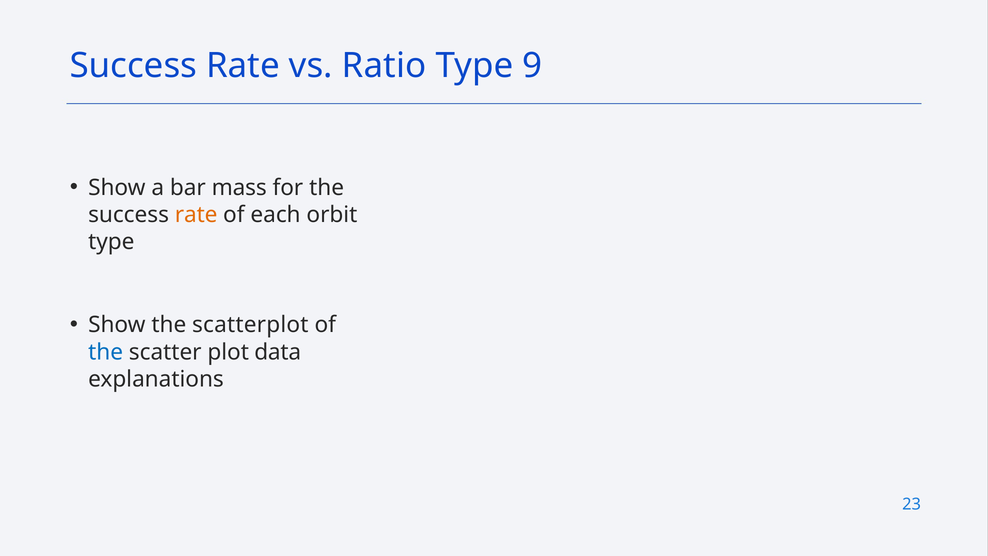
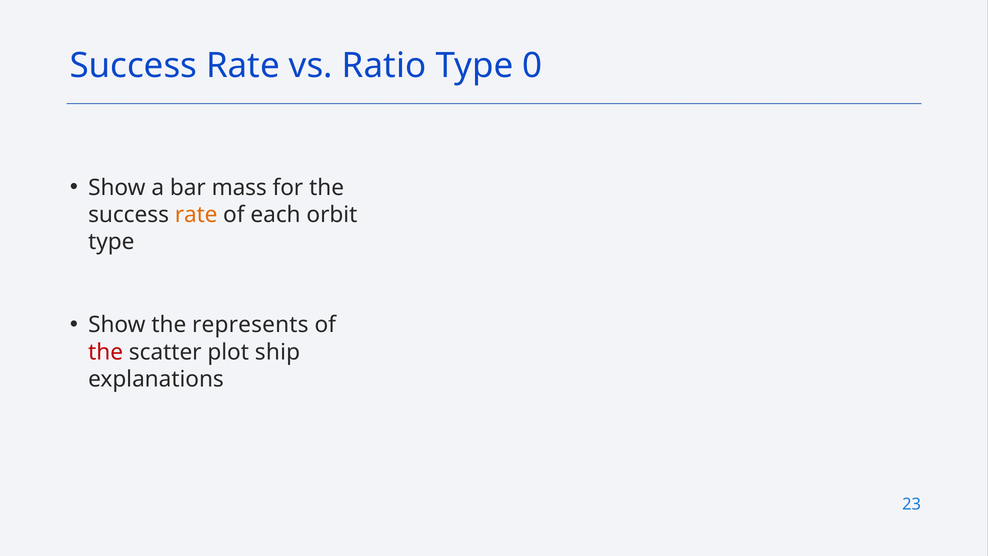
9: 9 -> 0
scatterplot: scatterplot -> represents
the at (106, 352) colour: blue -> red
data: data -> ship
